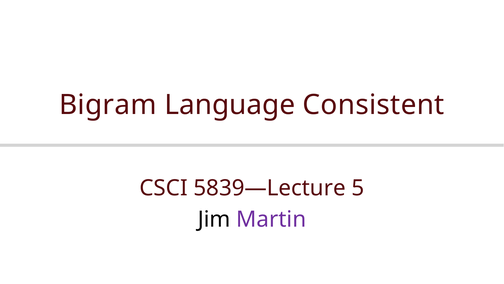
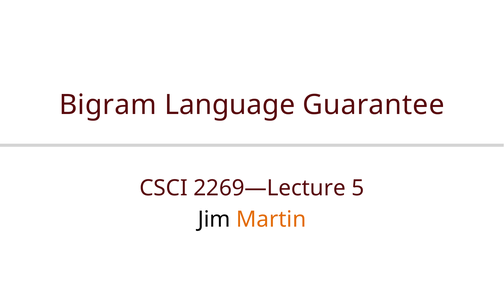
Consistent: Consistent -> Guarantee
5839—Lecture: 5839—Lecture -> 2269—Lecture
Martin colour: purple -> orange
